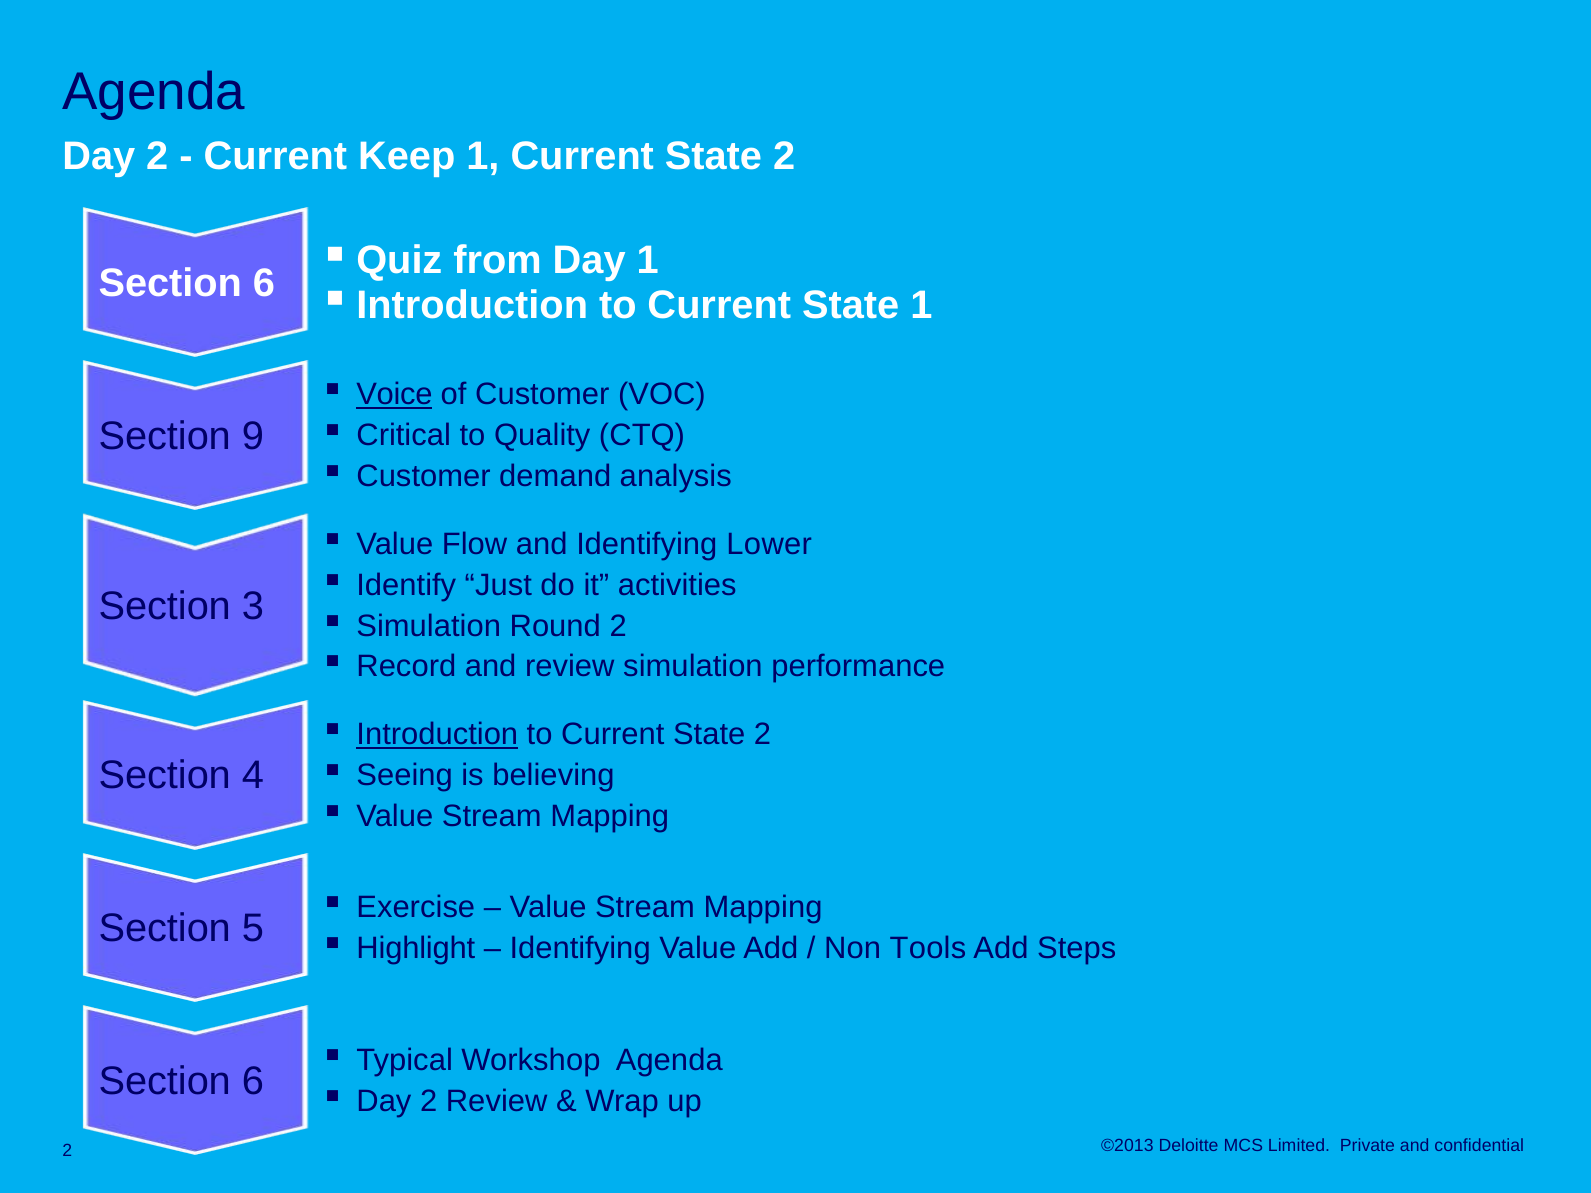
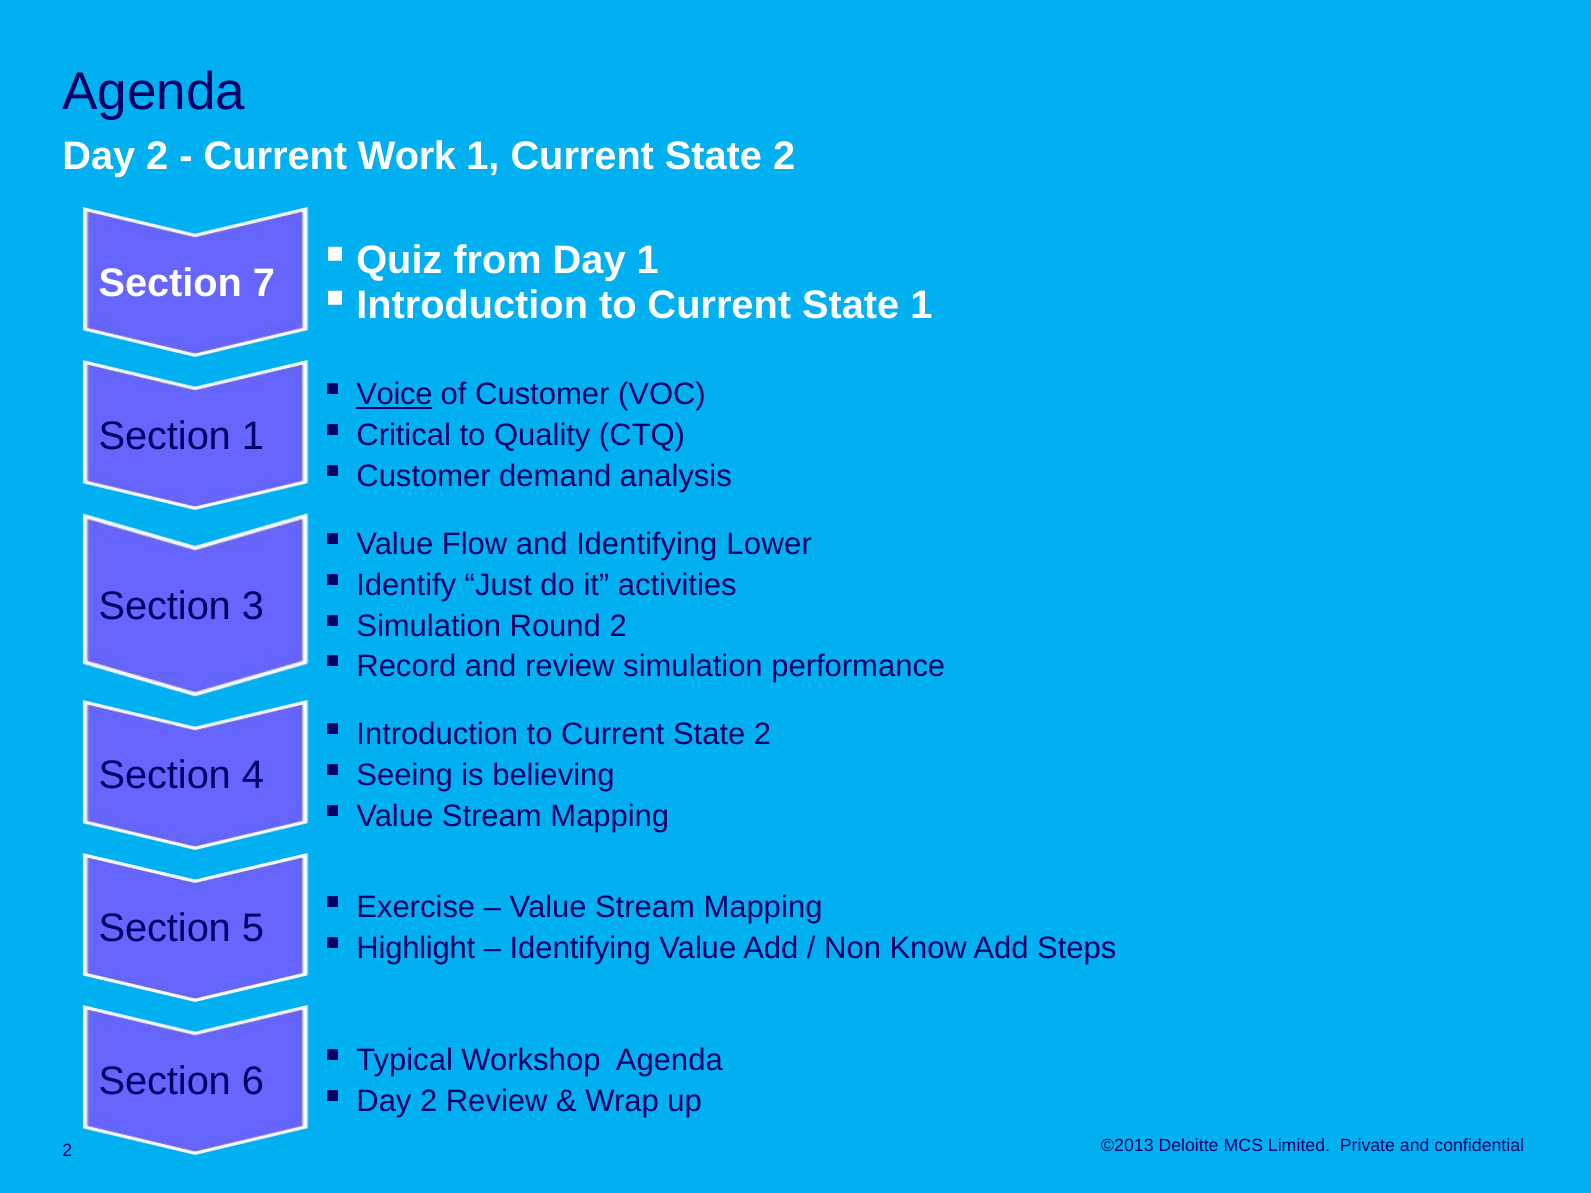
Keep: Keep -> Work
6 at (264, 283): 6 -> 7
Section 9: 9 -> 1
Introduction underline: present -> none
Tools: Tools -> Know
